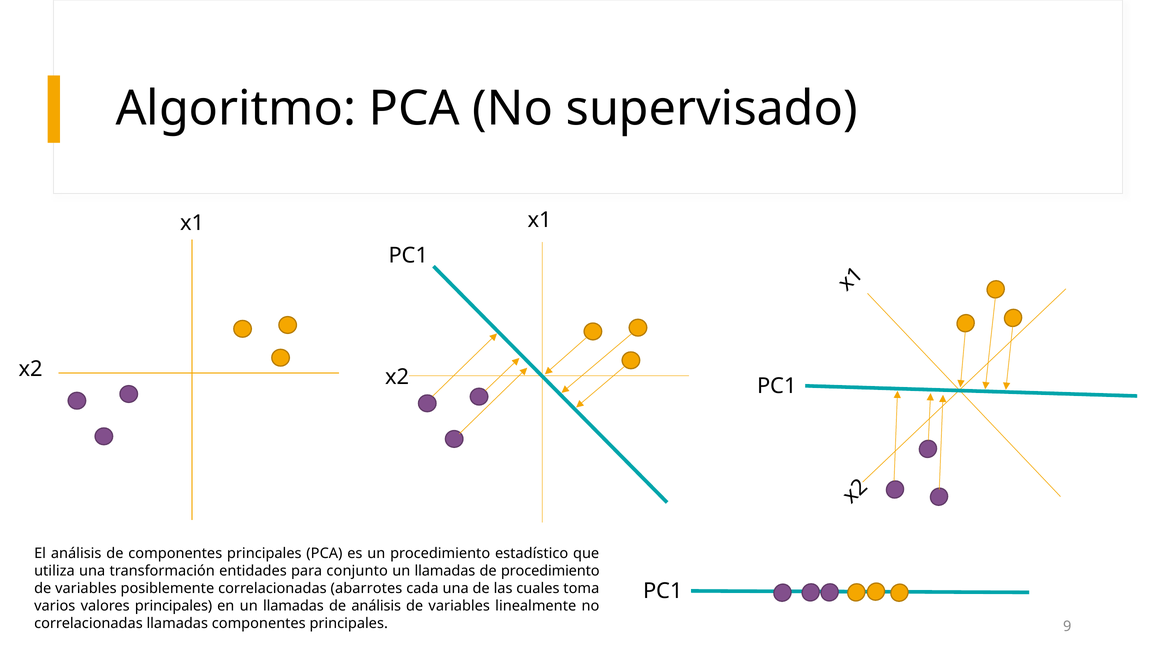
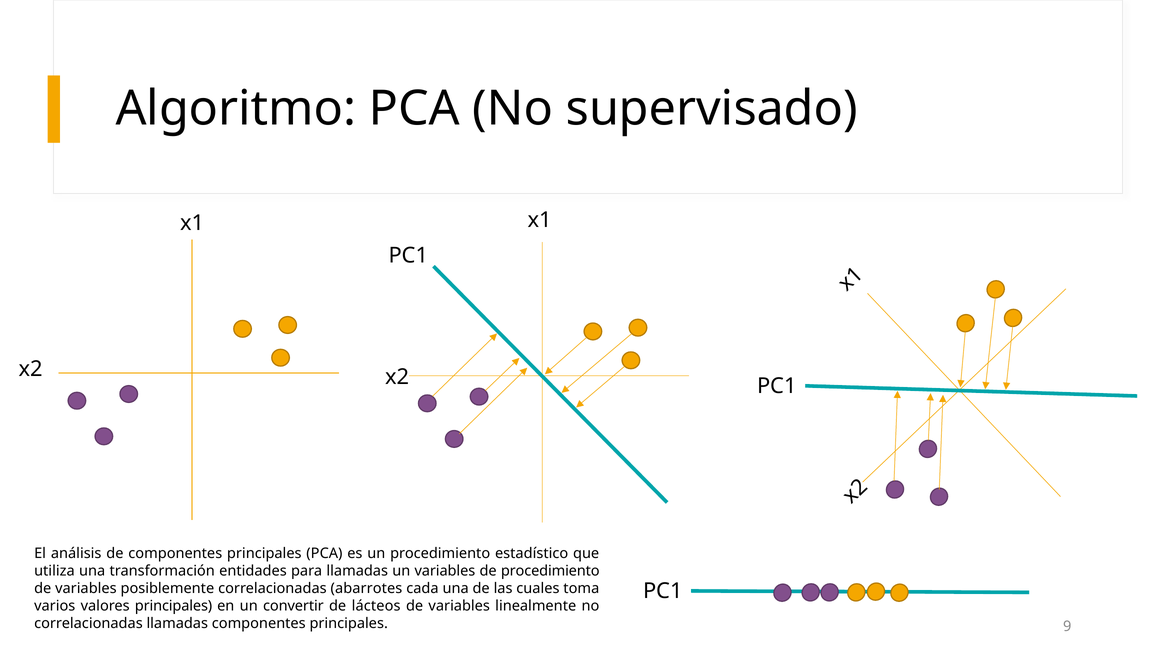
para conjunto: conjunto -> llamadas
llamadas at (445, 570): llamadas -> variables
en un llamadas: llamadas -> convertir
de análisis: análisis -> lácteos
